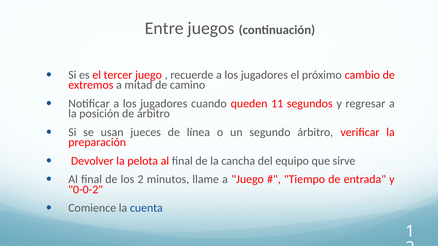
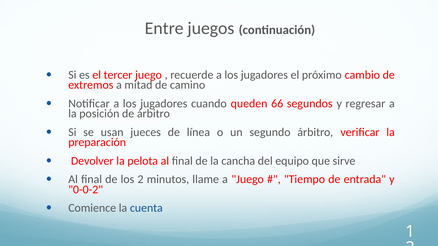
11: 11 -> 66
